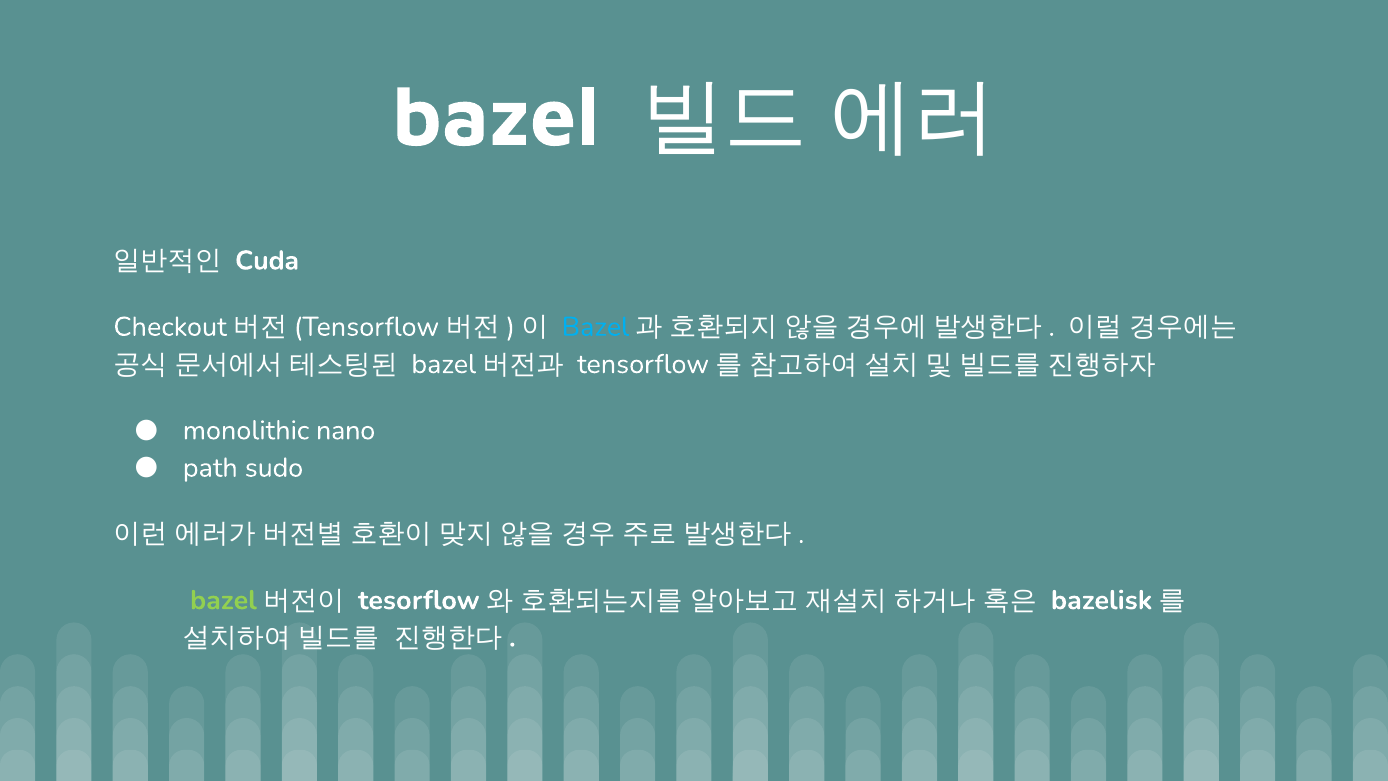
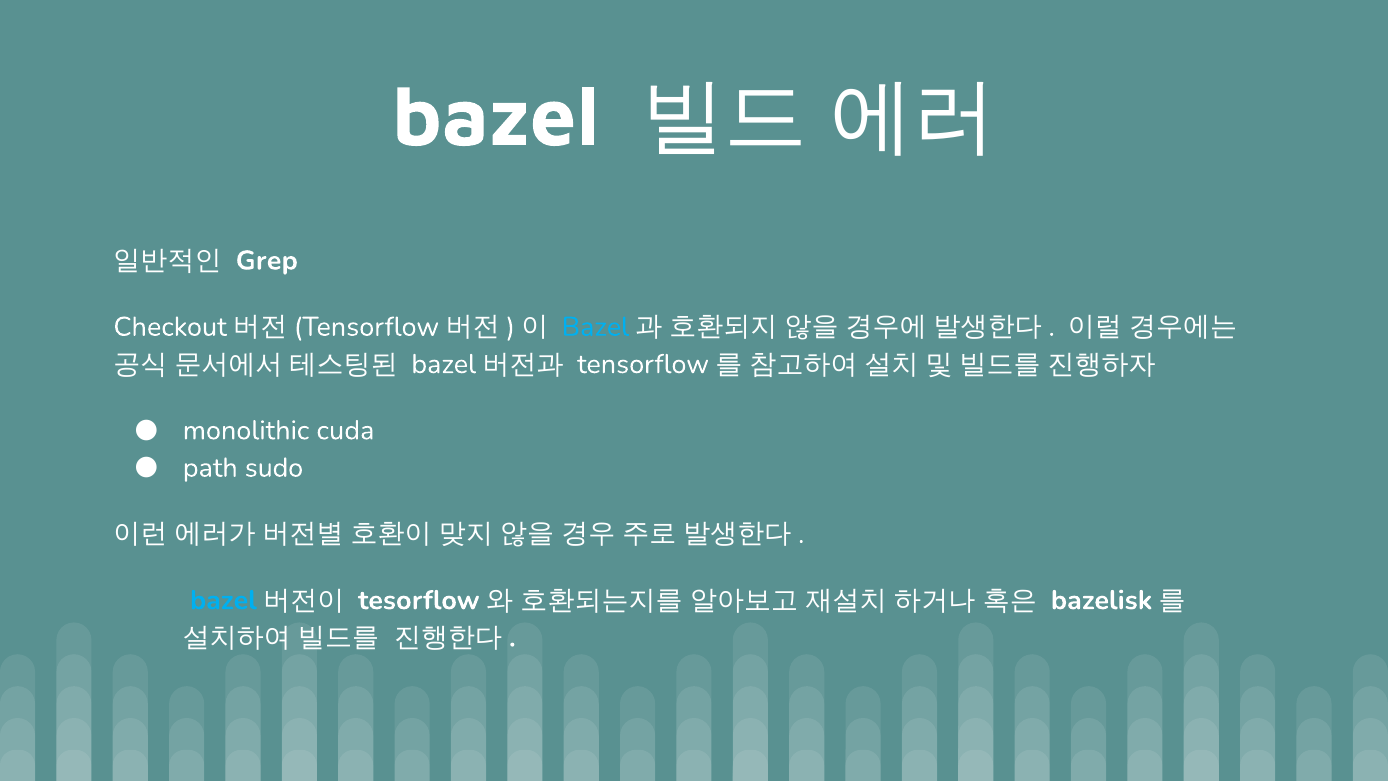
Cuda: Cuda -> Grep
nano: nano -> cuda
bazel at (223, 600) colour: light green -> light blue
